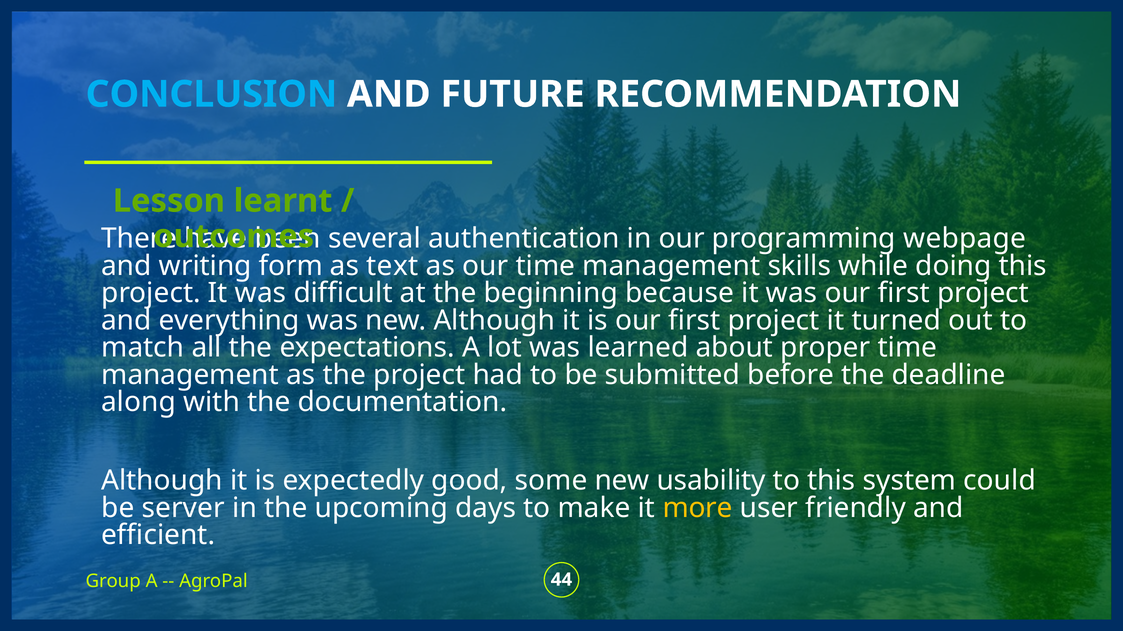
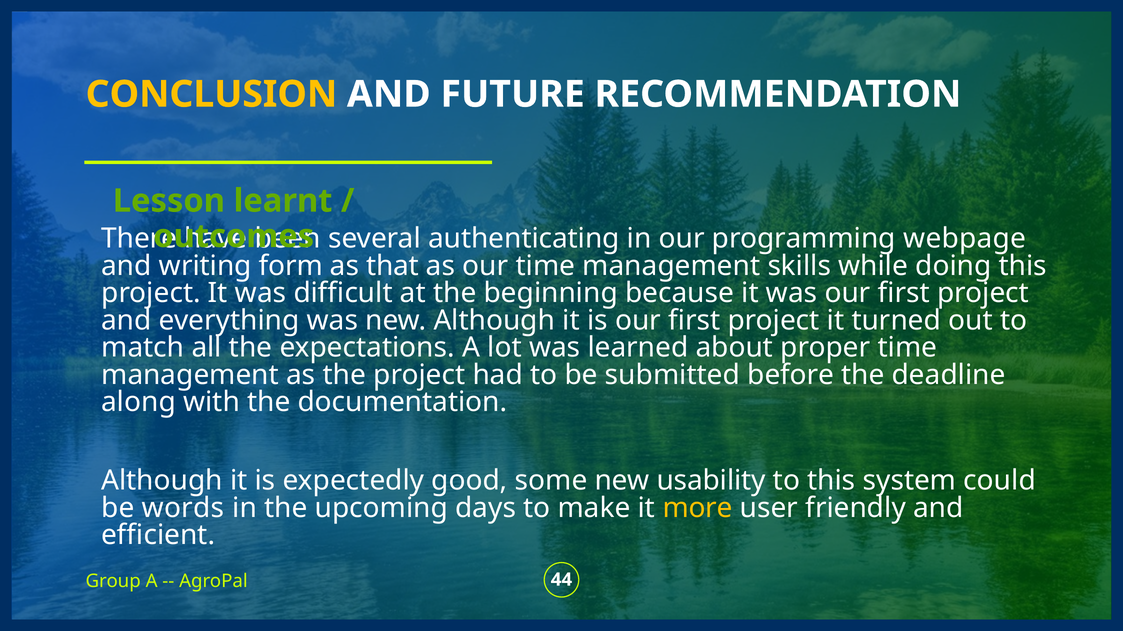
CONCLUSION colour: light blue -> yellow
authentication: authentication -> authenticating
text: text -> that
server: server -> words
